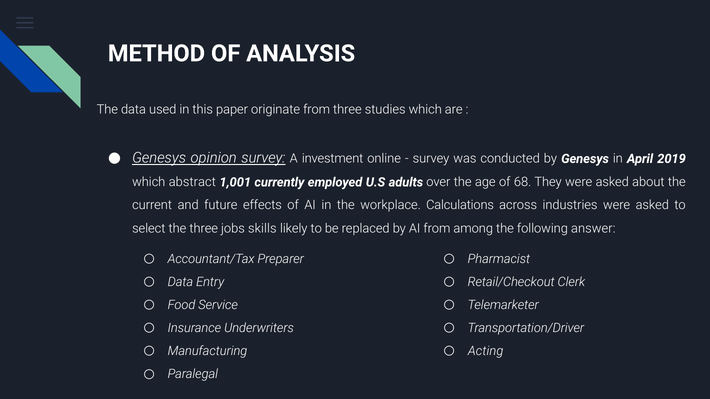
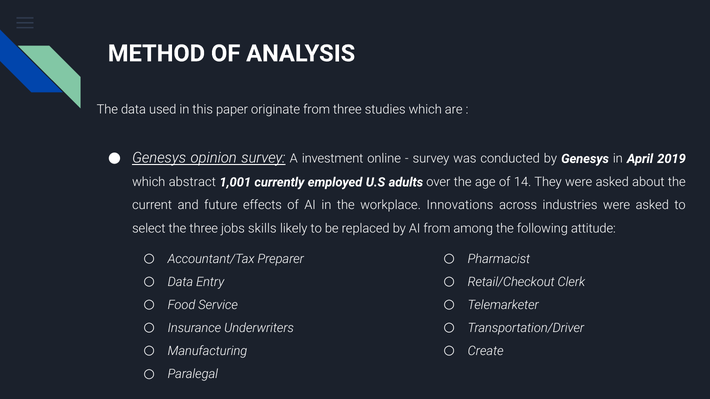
68: 68 -> 14
Calculations: Calculations -> Innovations
answer: answer -> attitude
Acting: Acting -> Create
